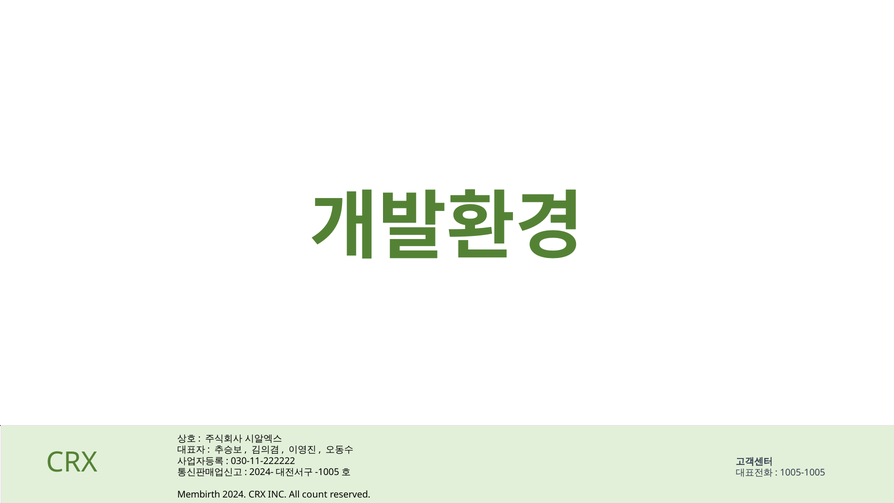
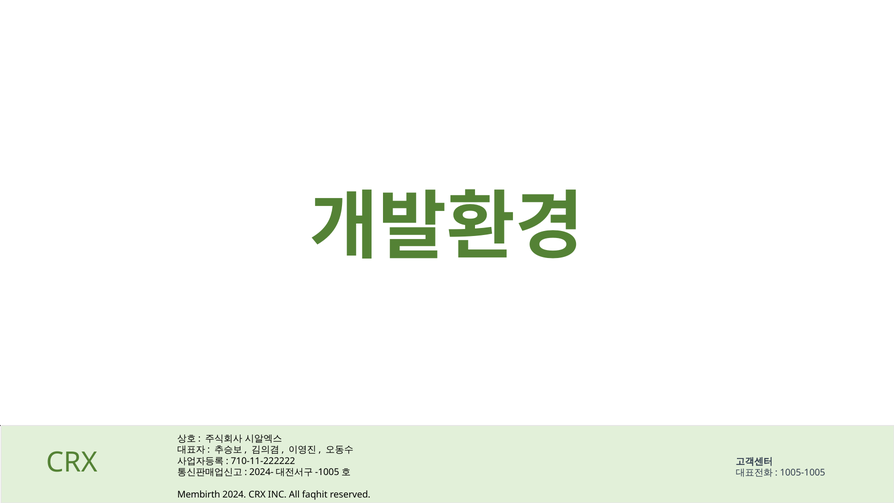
030-11-222222: 030-11-222222 -> 710-11-222222
count: count -> faqhit
